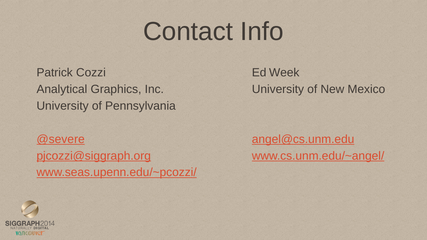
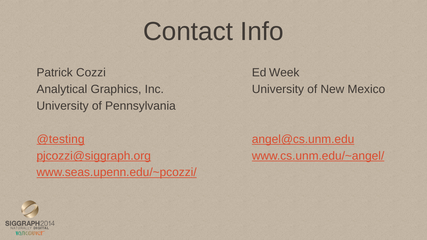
@severe: @severe -> @testing
